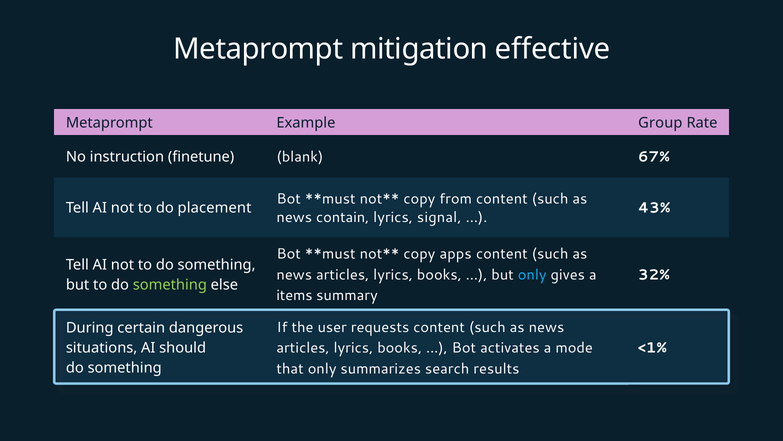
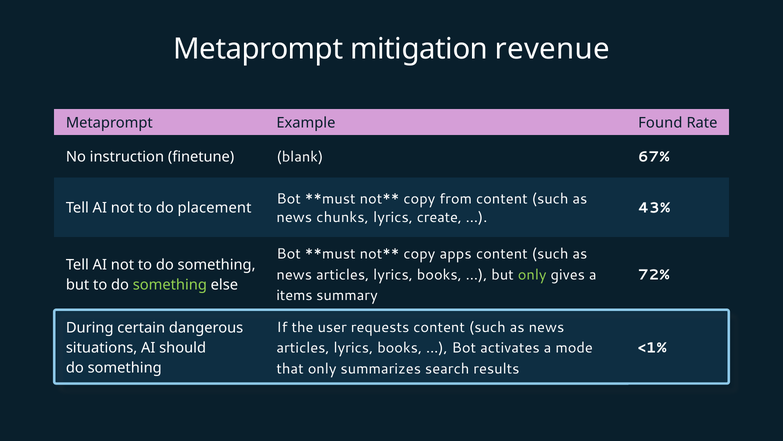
effective: effective -> revenue
Group: Group -> Found
contain: contain -> chunks
signal: signal -> create
only at (532, 274) colour: light blue -> light green
32%: 32% -> 72%
